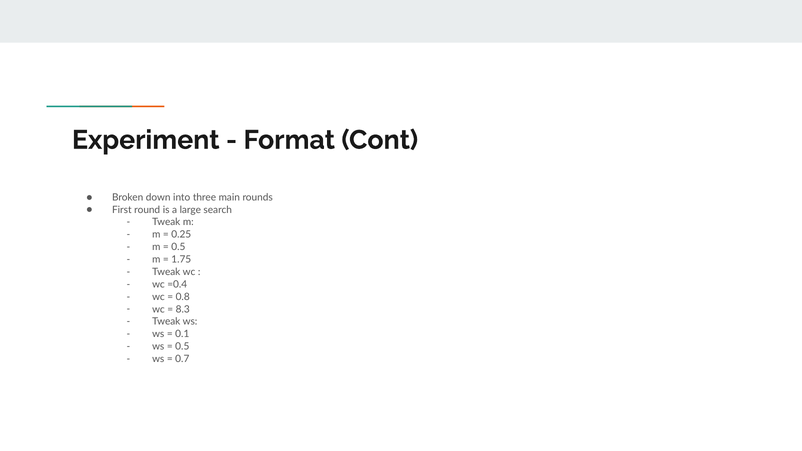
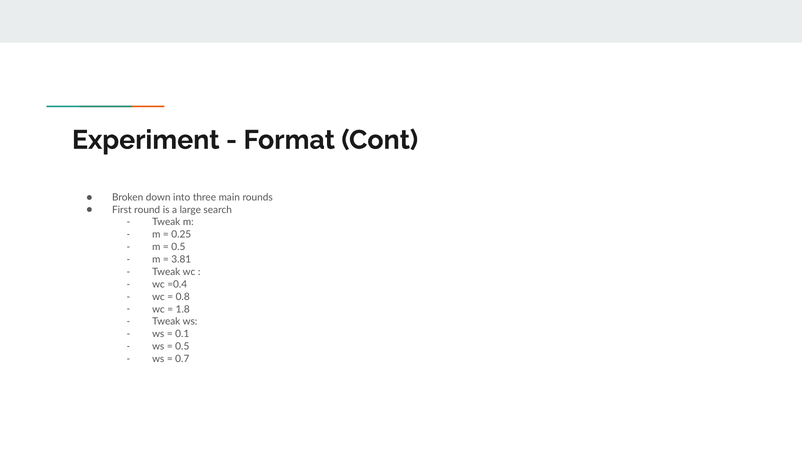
1.75: 1.75 -> 3.81
8.3: 8.3 -> 1.8
